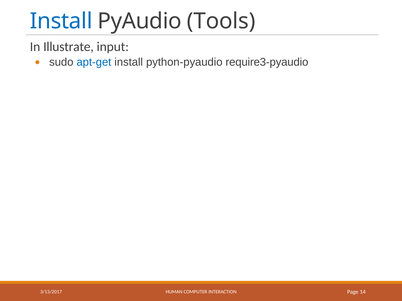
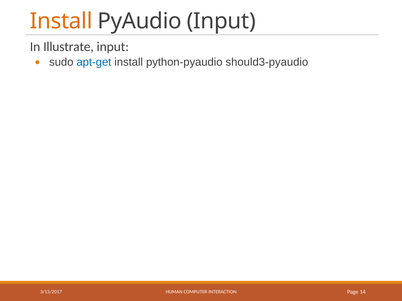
Install at (61, 21) colour: blue -> orange
PyAudio Tools: Tools -> Input
require3-pyaudio: require3-pyaudio -> should3-pyaudio
